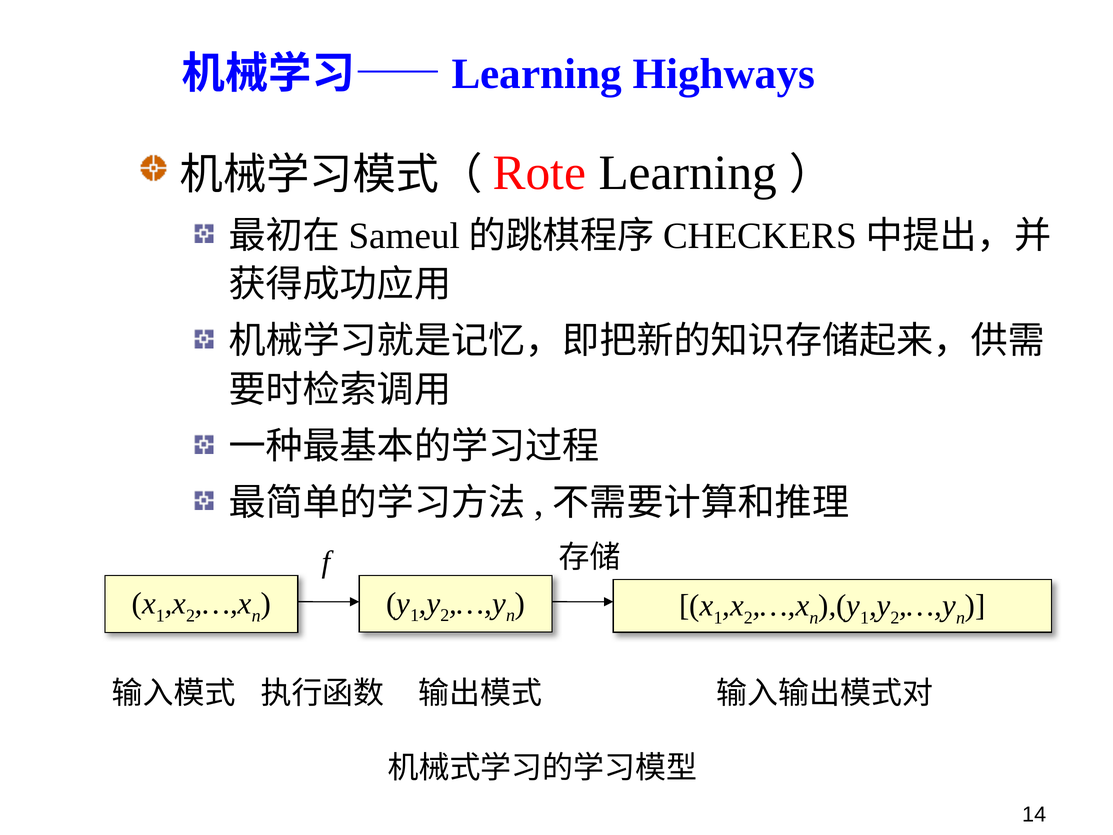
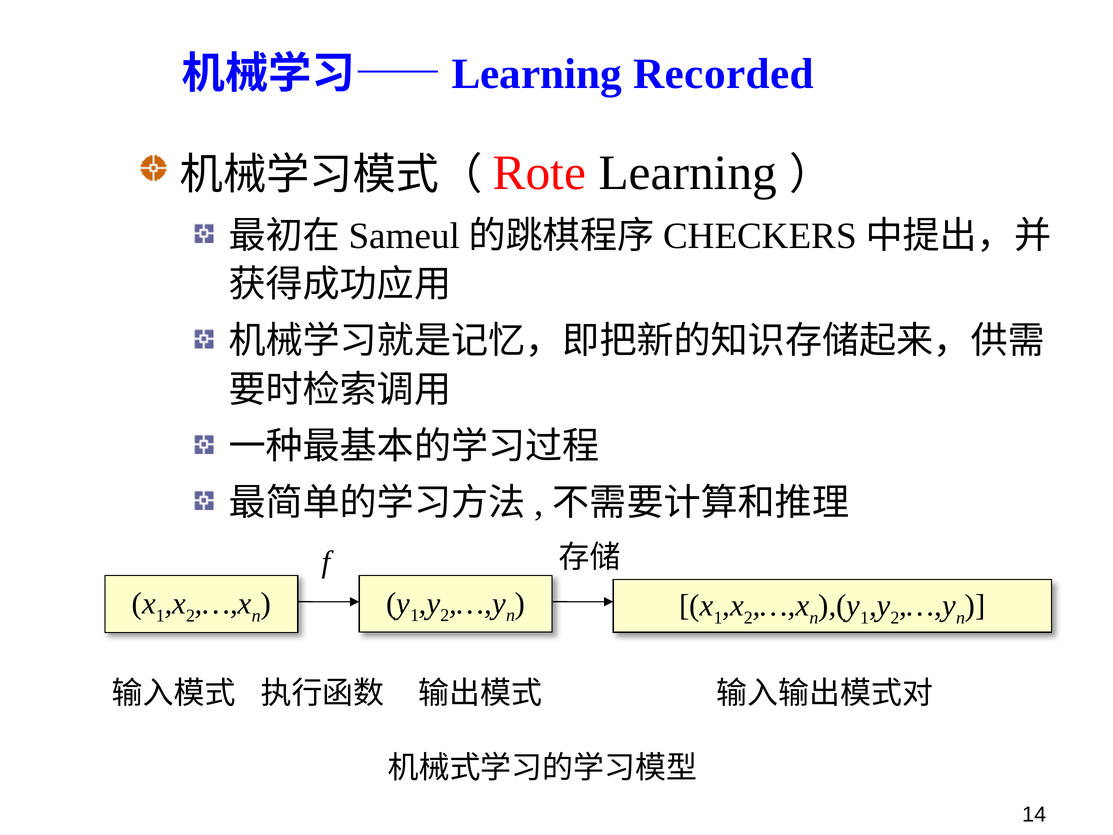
Highways: Highways -> Recorded
